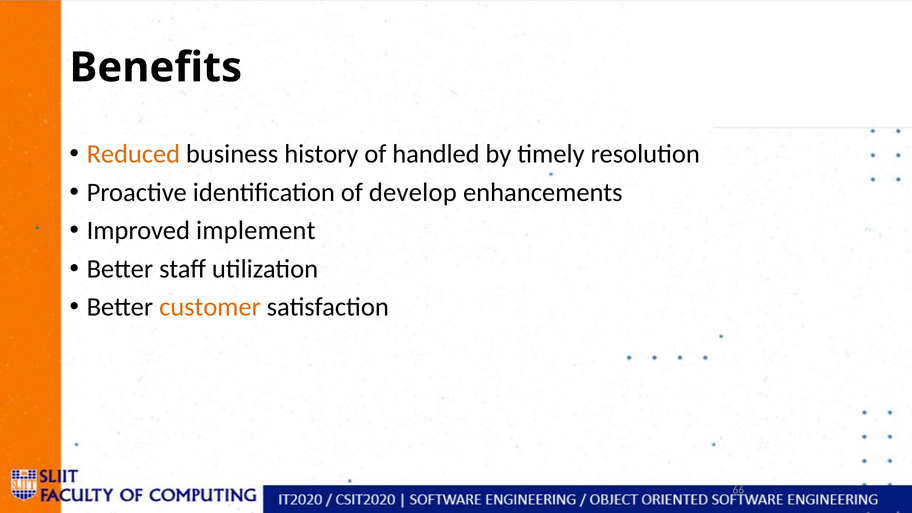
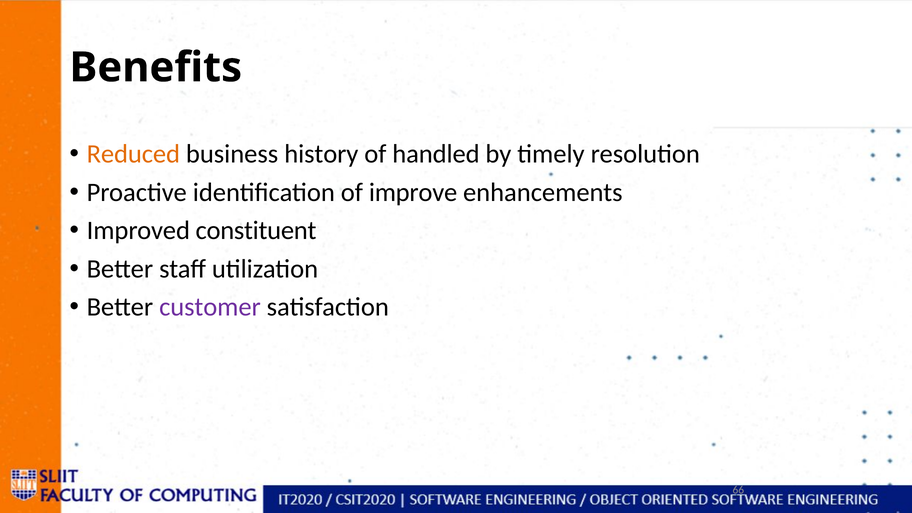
develop: develop -> improve
implement: implement -> constituent
customer colour: orange -> purple
